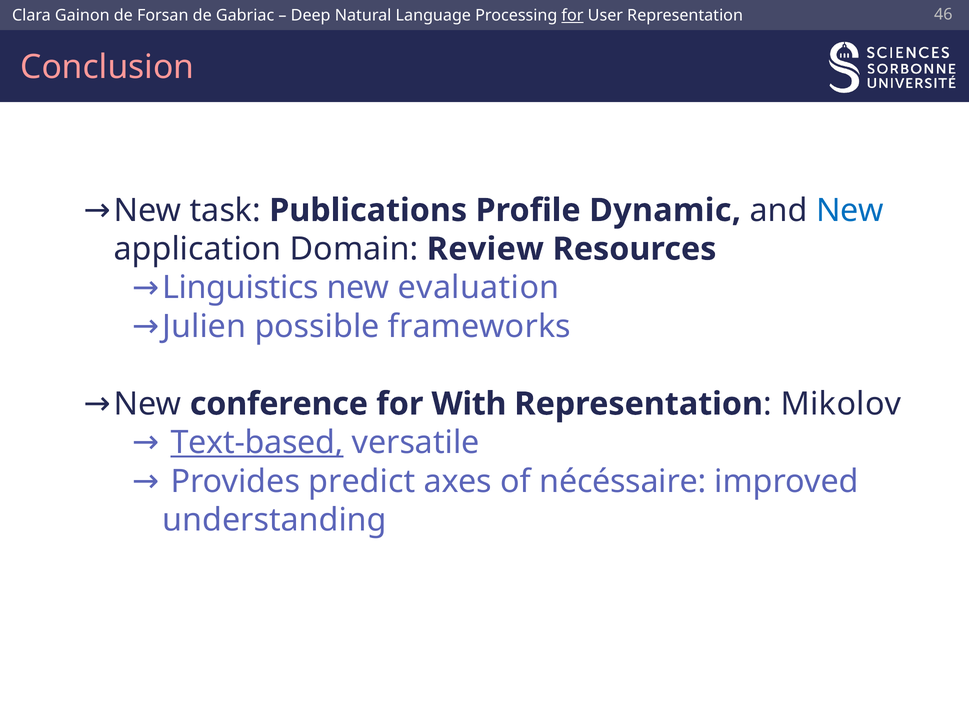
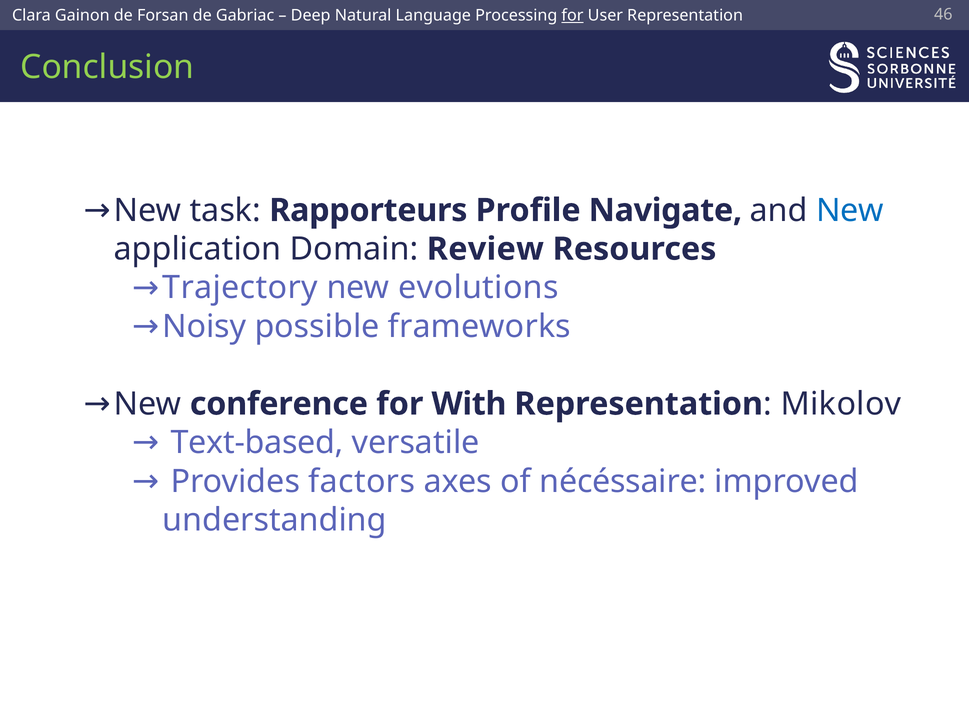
Conclusion colour: pink -> light green
Publications: Publications -> Rapporteurs
Dynamic: Dynamic -> Navigate
Linguistics: Linguistics -> Trajectory
evaluation: evaluation -> evolutions
Julien: Julien -> Noisy
Text-based underline: present -> none
predict: predict -> factors
